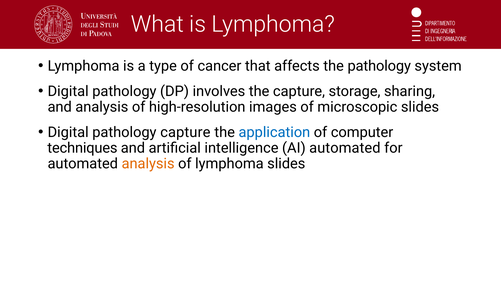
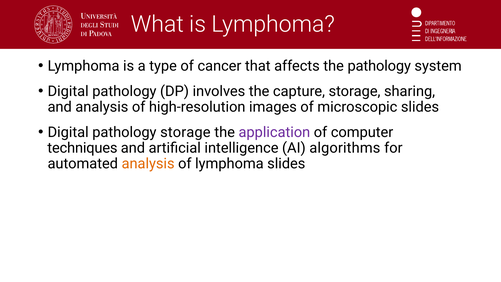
pathology capture: capture -> storage
application colour: blue -> purple
AI automated: automated -> algorithms
